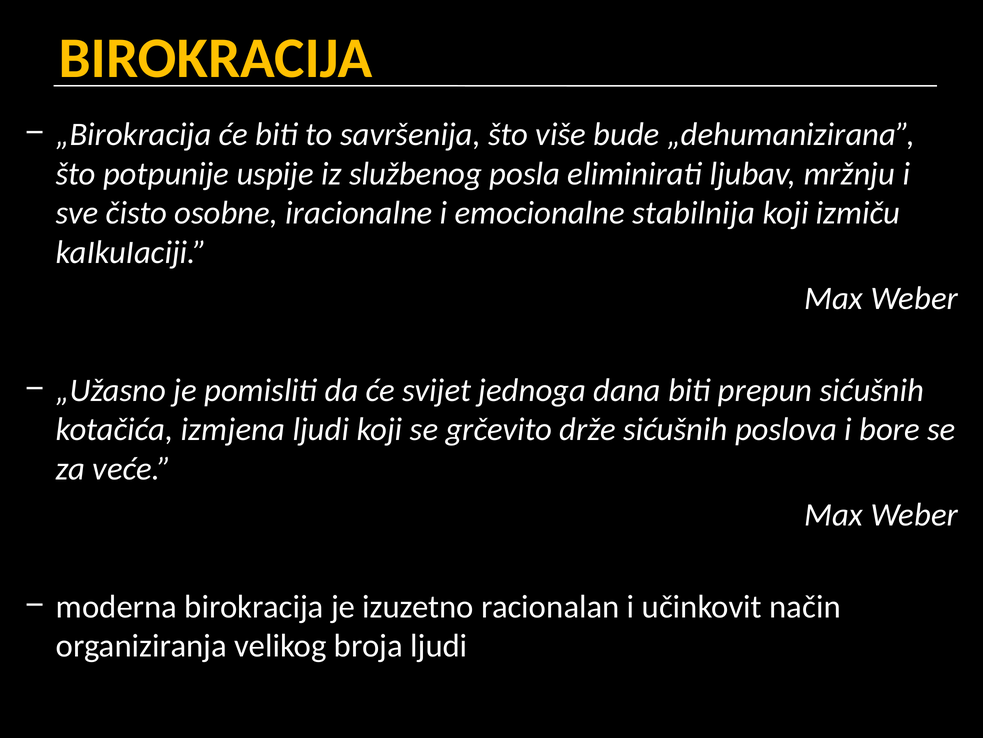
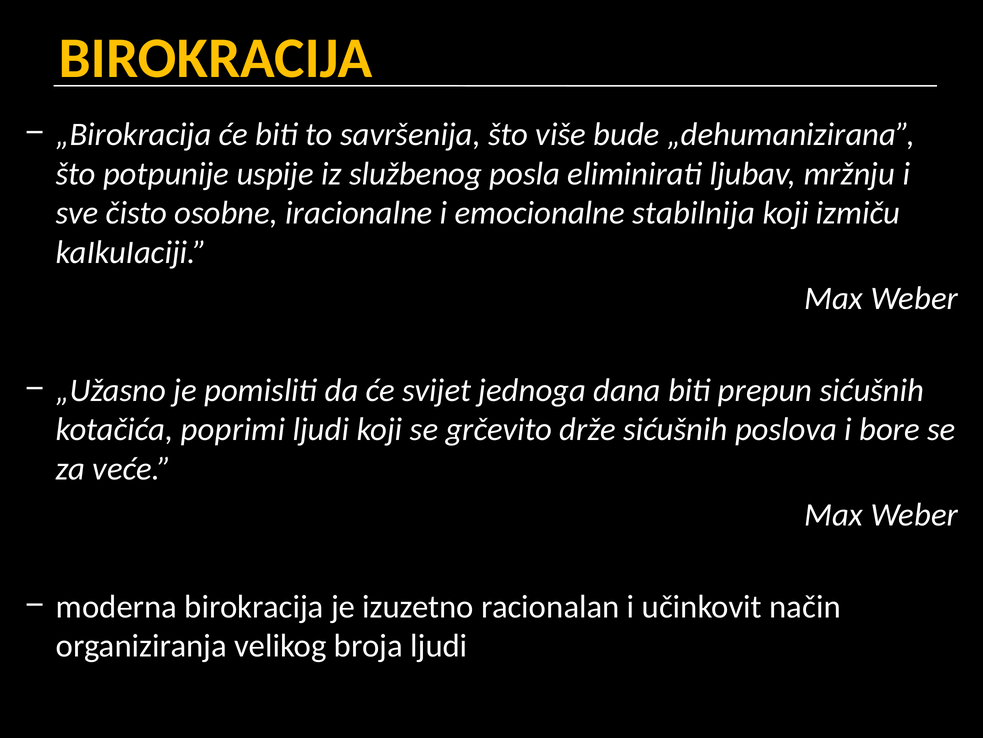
izmjena: izmjena -> poprimi
